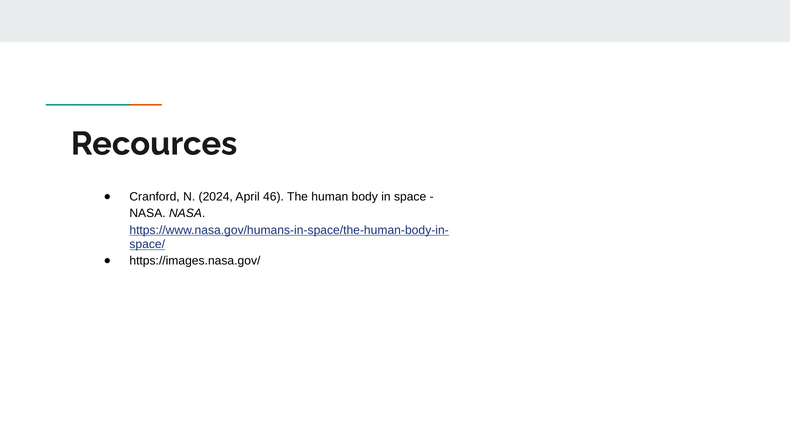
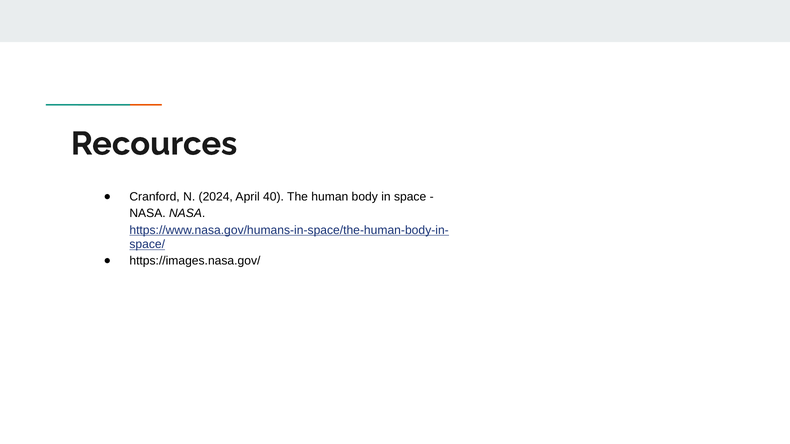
46: 46 -> 40
